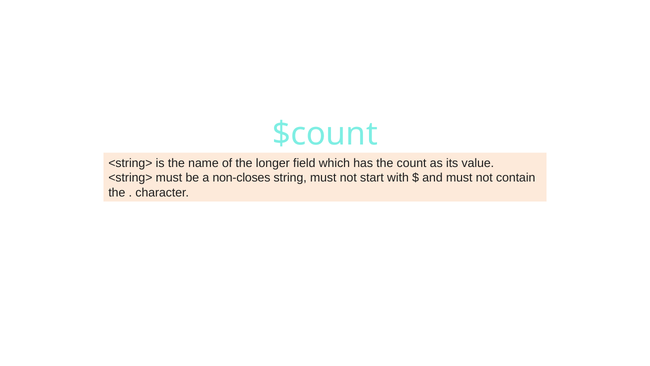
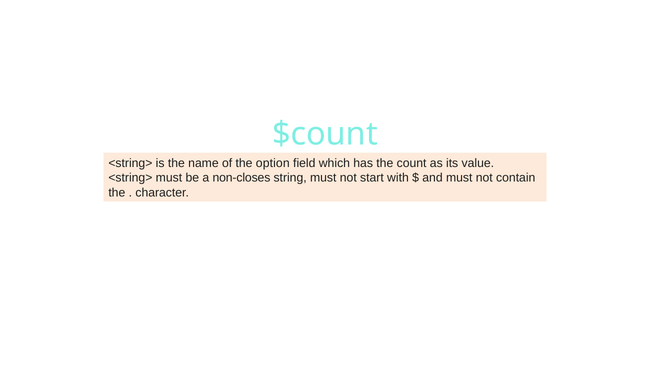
longer: longer -> option
